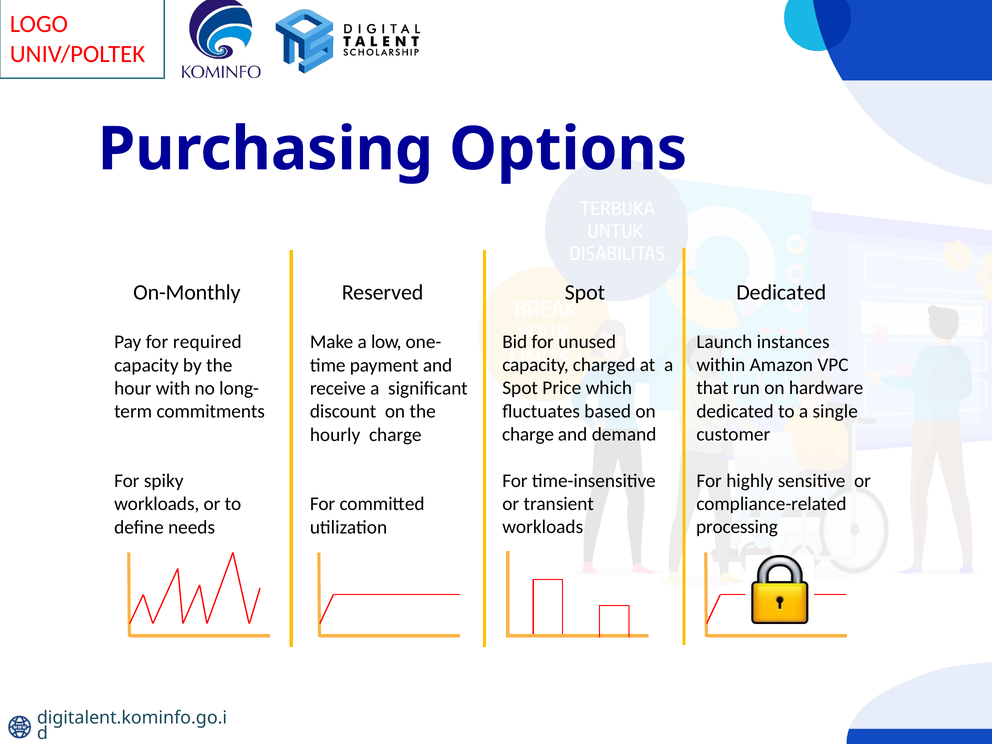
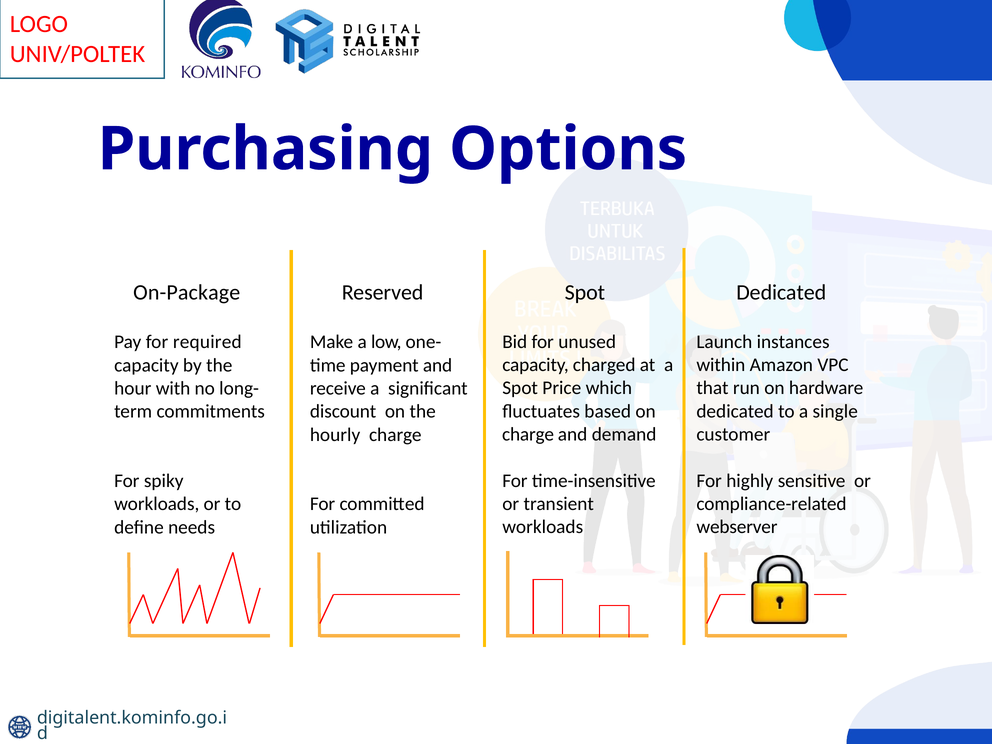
On-Monthly: On-Monthly -> On-Package
processing: processing -> webserver
